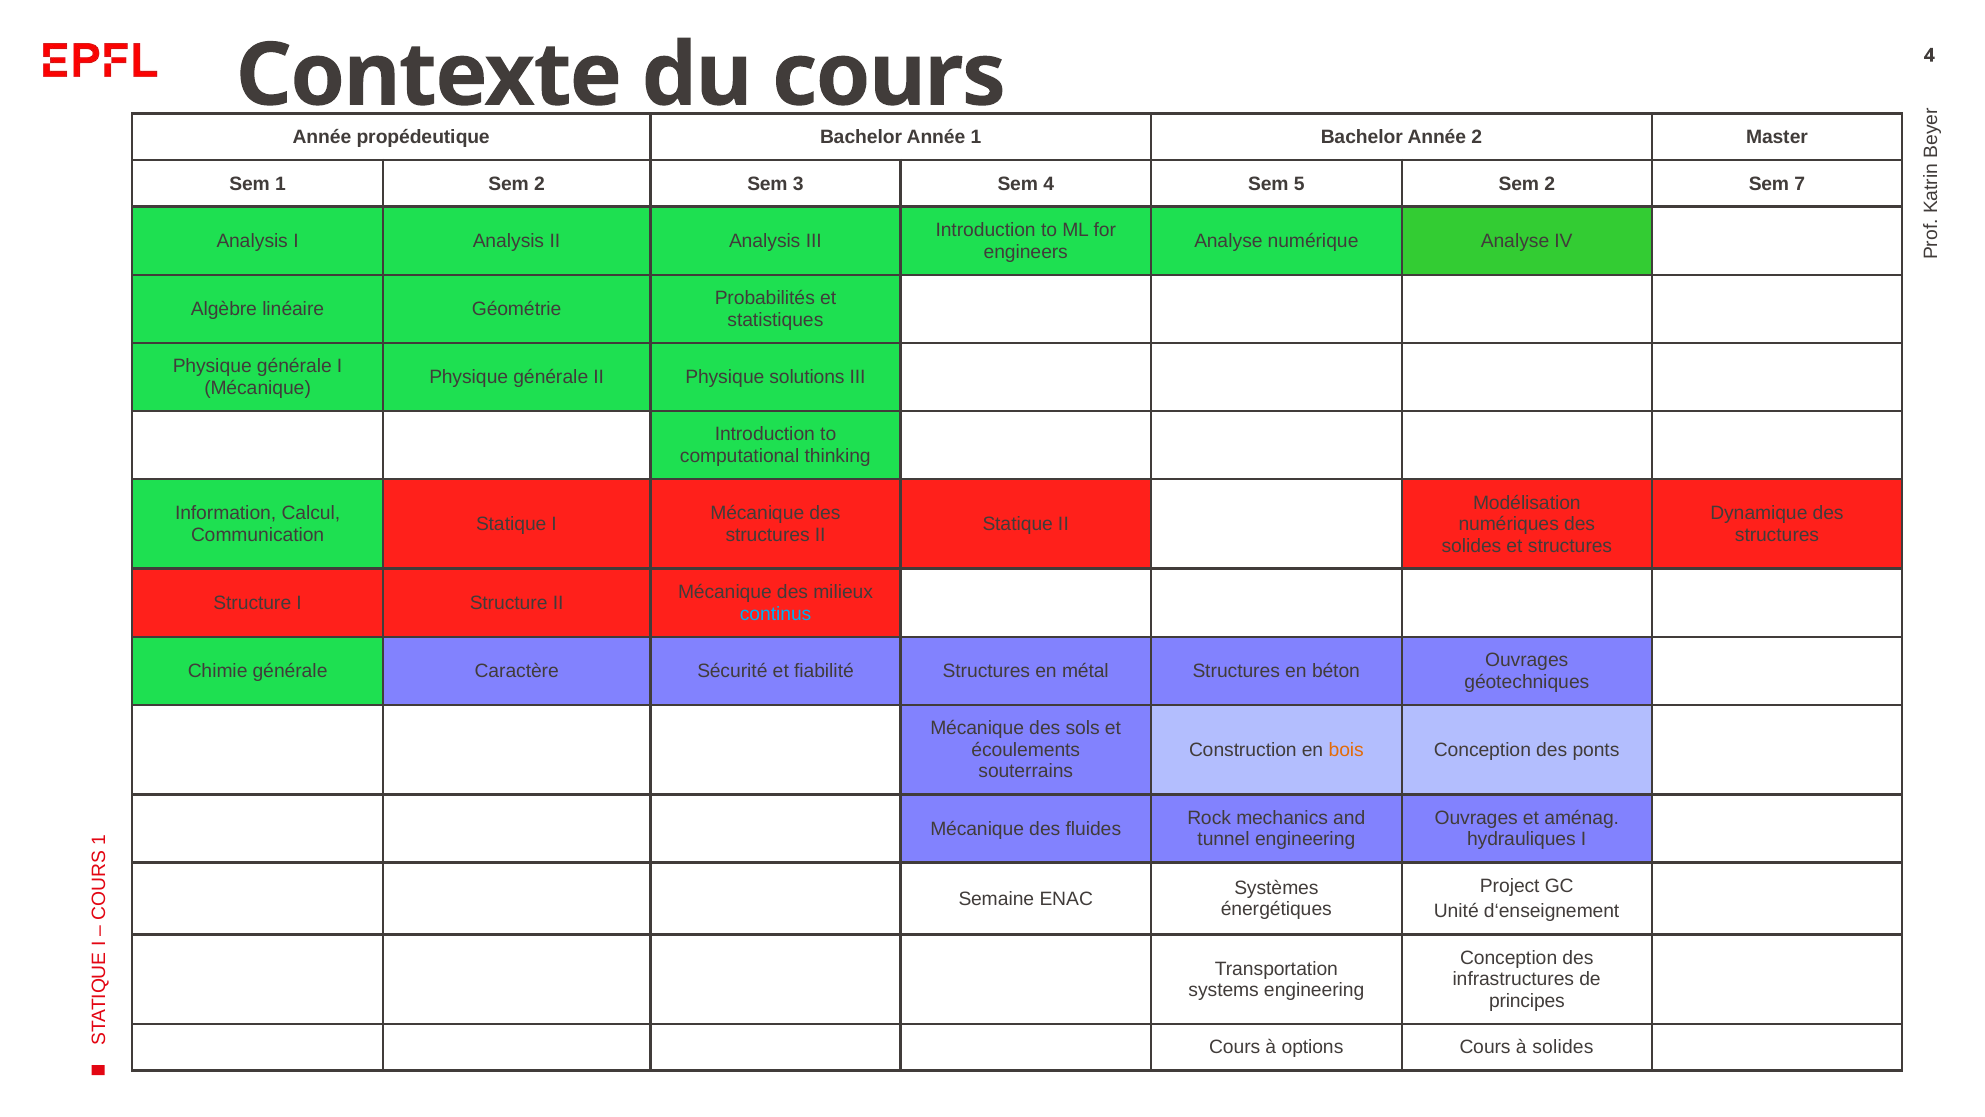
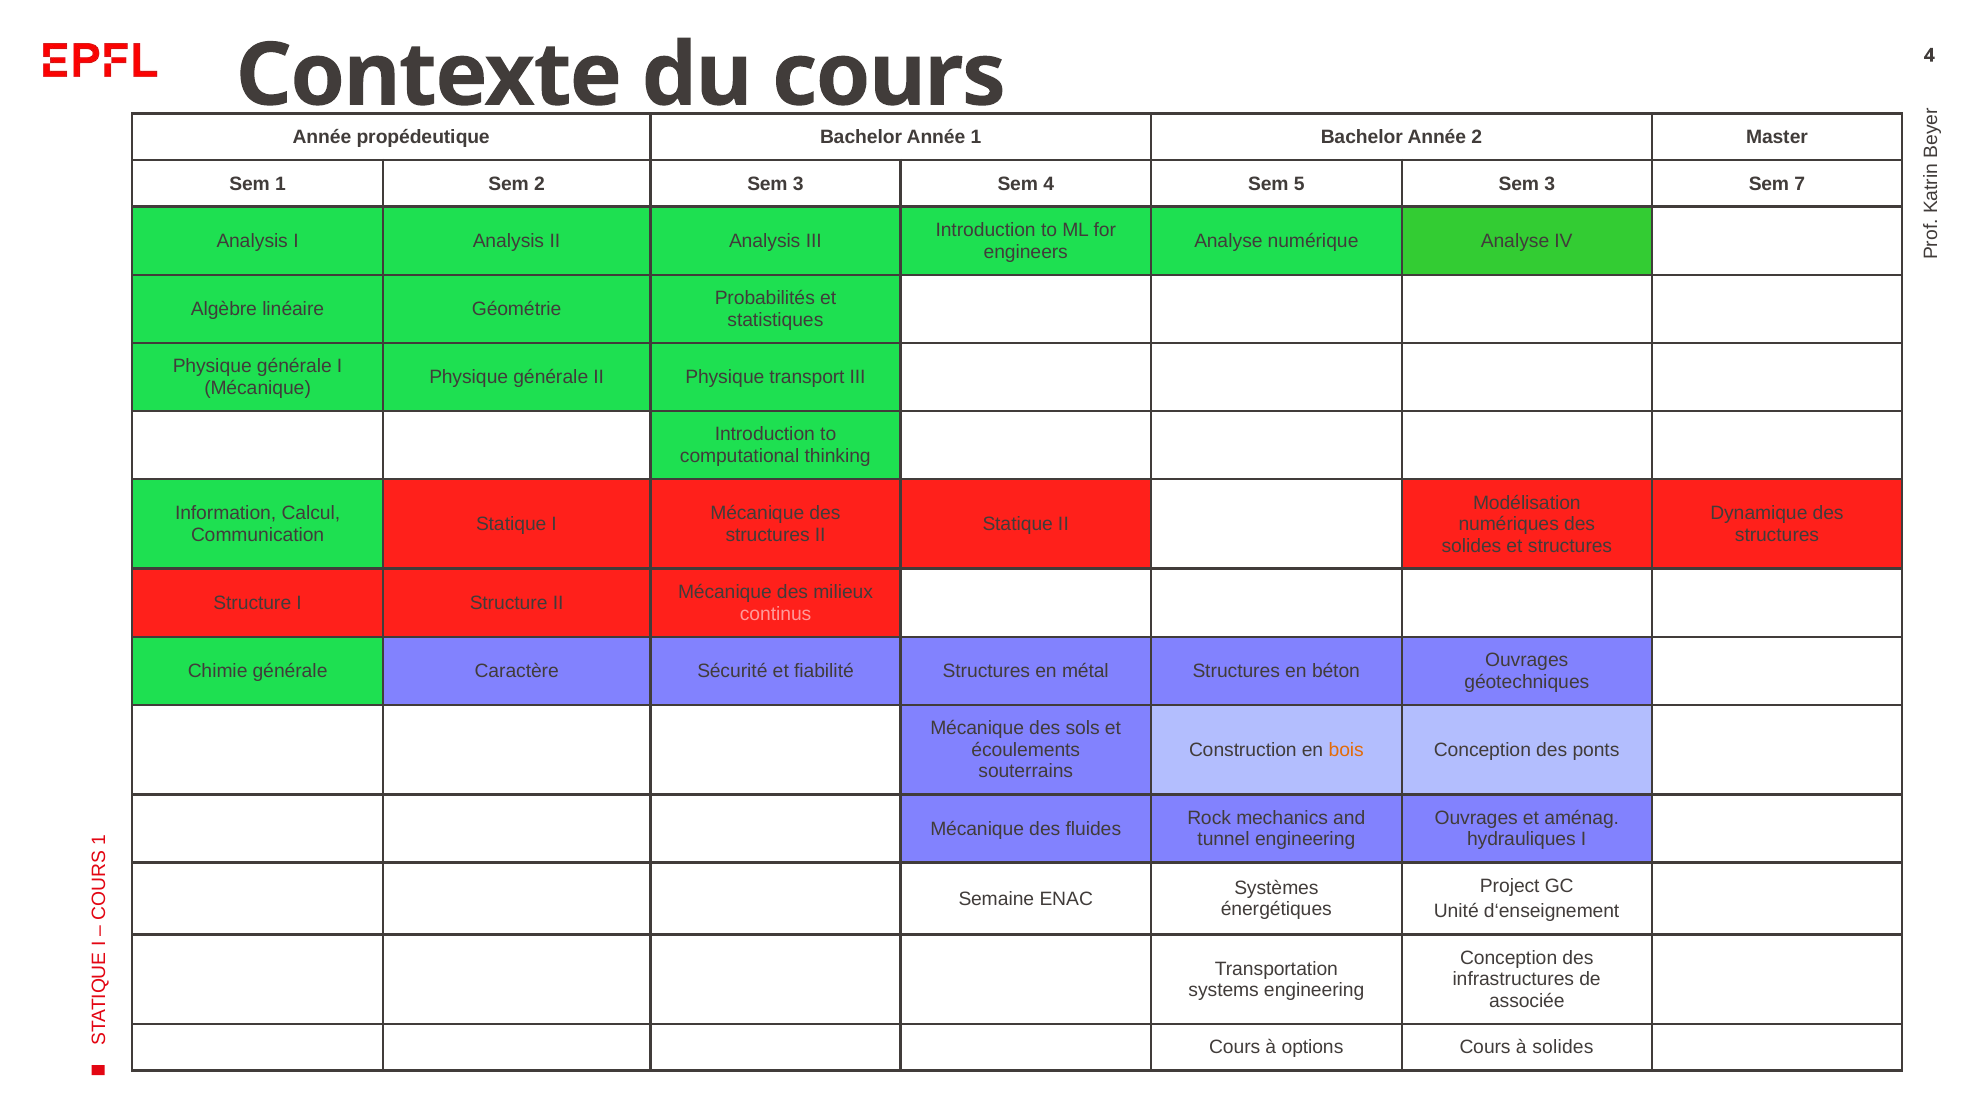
5 Sem 2: 2 -> 3
solutions: solutions -> transport
continus colour: light blue -> pink
principes: principes -> associée
